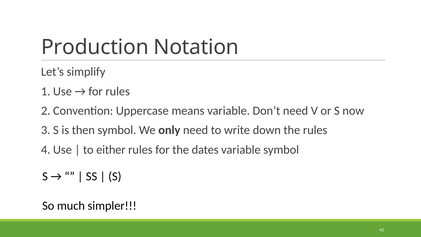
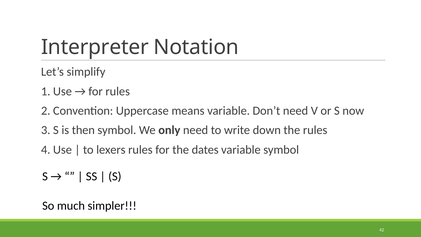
Production: Production -> Interpreter
either: either -> lexers
